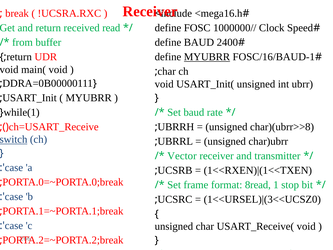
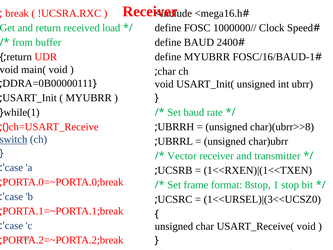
read: read -> load
MYUBRR at (207, 57) underline: present -> none
8read: 8read -> 8stop
